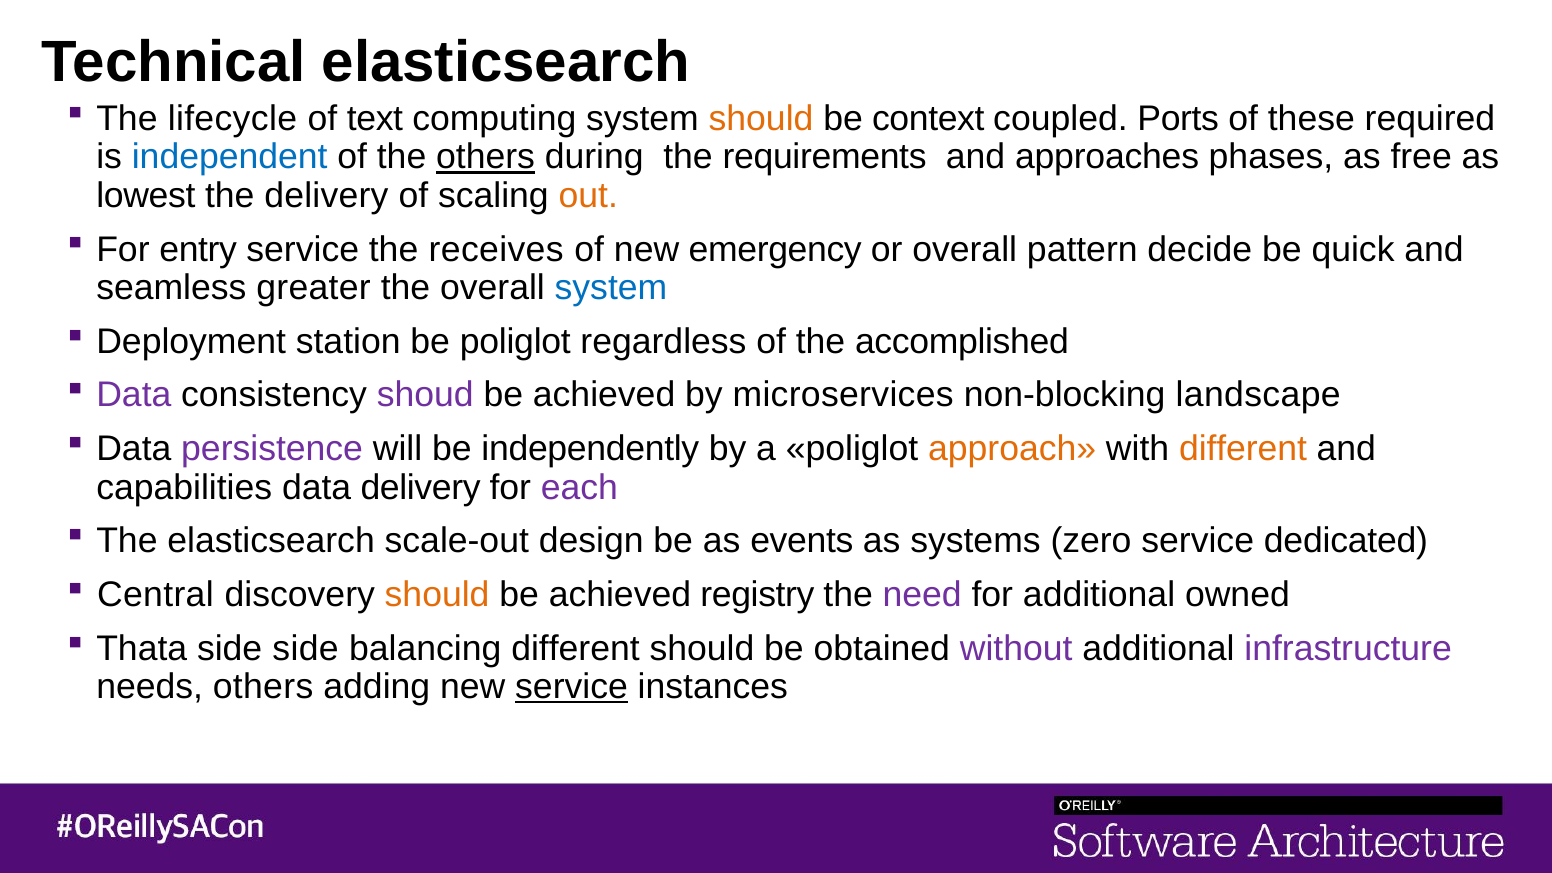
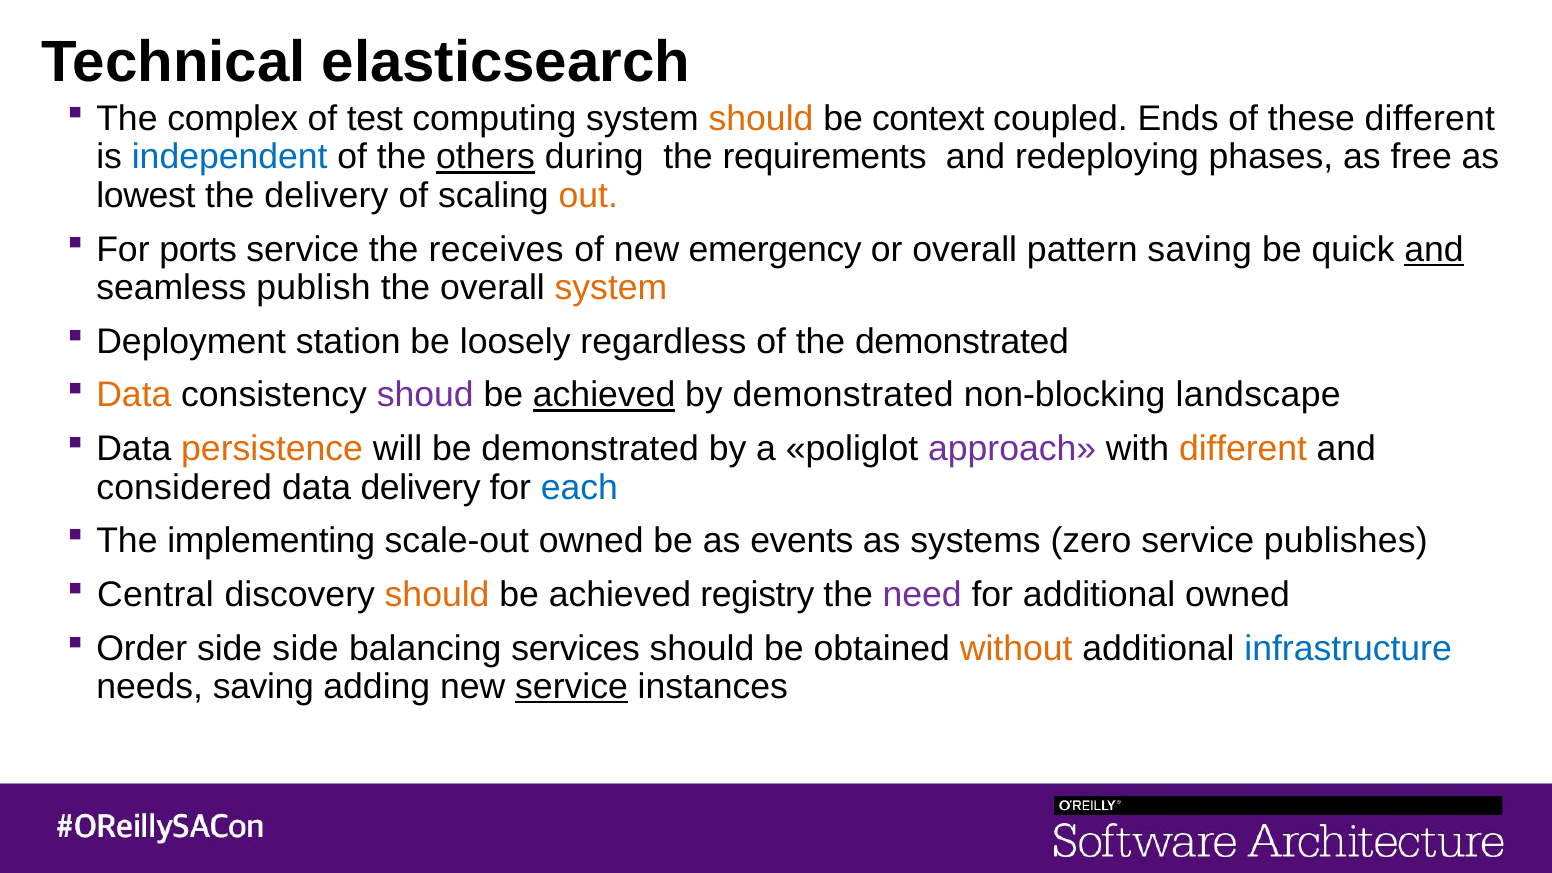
lifecycle: lifecycle -> complex
text: text -> test
Ports: Ports -> Ends
these required: required -> different
approaches: approaches -> redeploying
entry: entry -> ports
pattern decide: decide -> saving
and at (1434, 249) underline: none -> present
greater: greater -> publish
system at (611, 288) colour: blue -> orange
be poliglot: poliglot -> loosely
the accomplished: accomplished -> demonstrated
Data at (134, 395) colour: purple -> orange
achieved at (604, 395) underline: none -> present
by microservices: microservices -> demonstrated
persistence colour: purple -> orange
be independently: independently -> demonstrated
approach colour: orange -> purple
capabilities: capabilities -> considered
each colour: purple -> blue
The elasticsearch: elasticsearch -> implementing
scale-out design: design -> owned
dedicated: dedicated -> publishes
Thata: Thata -> Order
balancing different: different -> services
without colour: purple -> orange
infrastructure colour: purple -> blue
needs others: others -> saving
